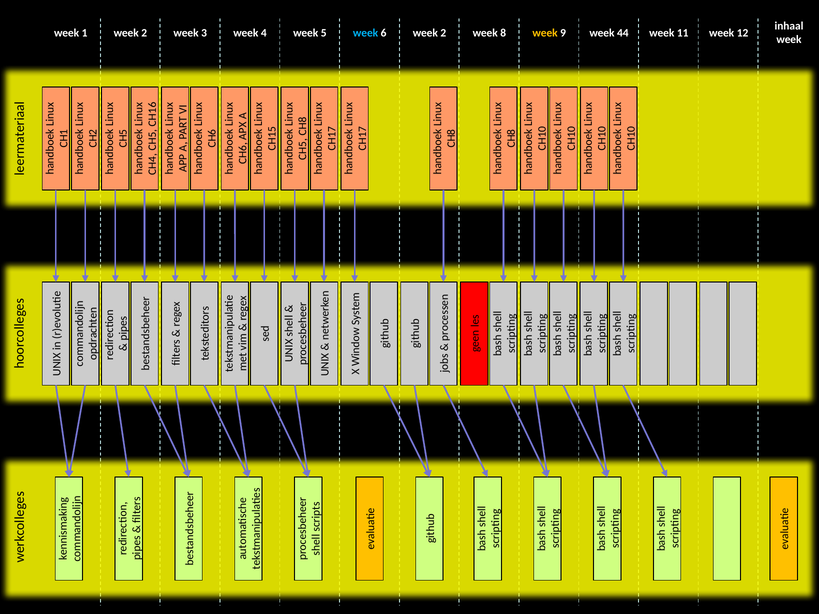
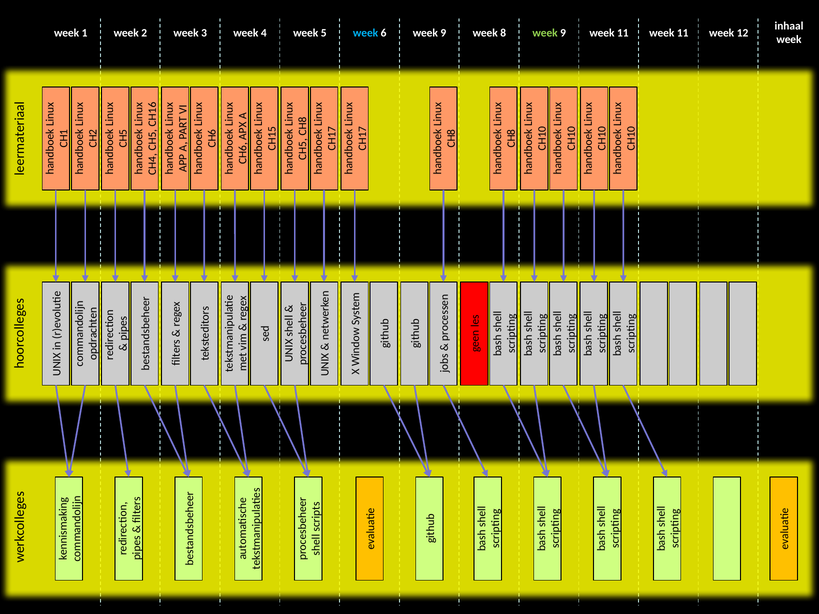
6 week 2: 2 -> 9
week at (545, 33) colour: yellow -> light green
9 week 44: 44 -> 11
